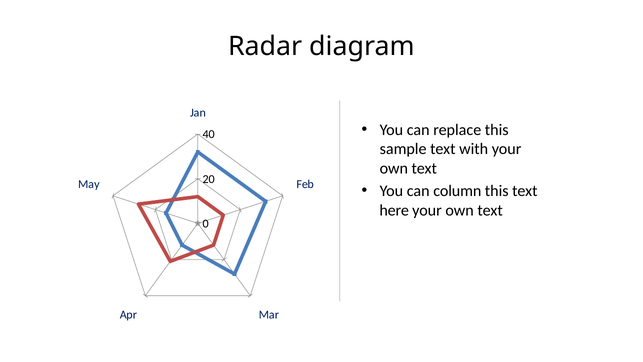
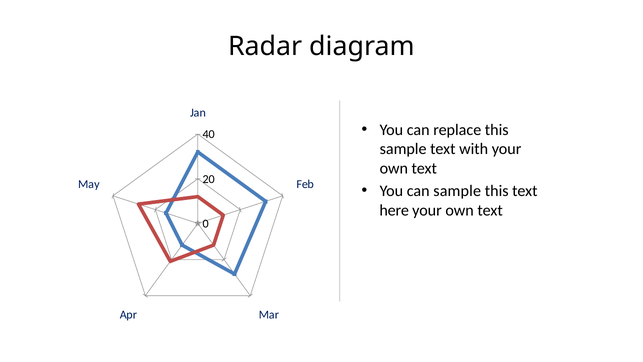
can column: column -> sample
